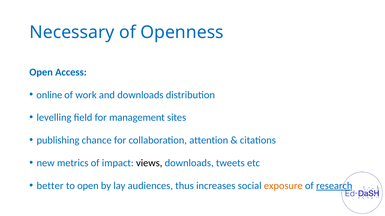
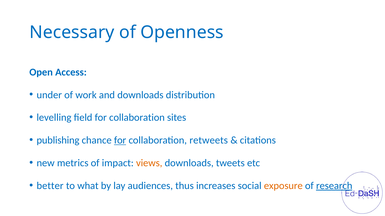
online: online -> under
field for management: management -> collaboration
for at (120, 141) underline: none -> present
attention: attention -> retweets
views colour: black -> orange
to open: open -> what
